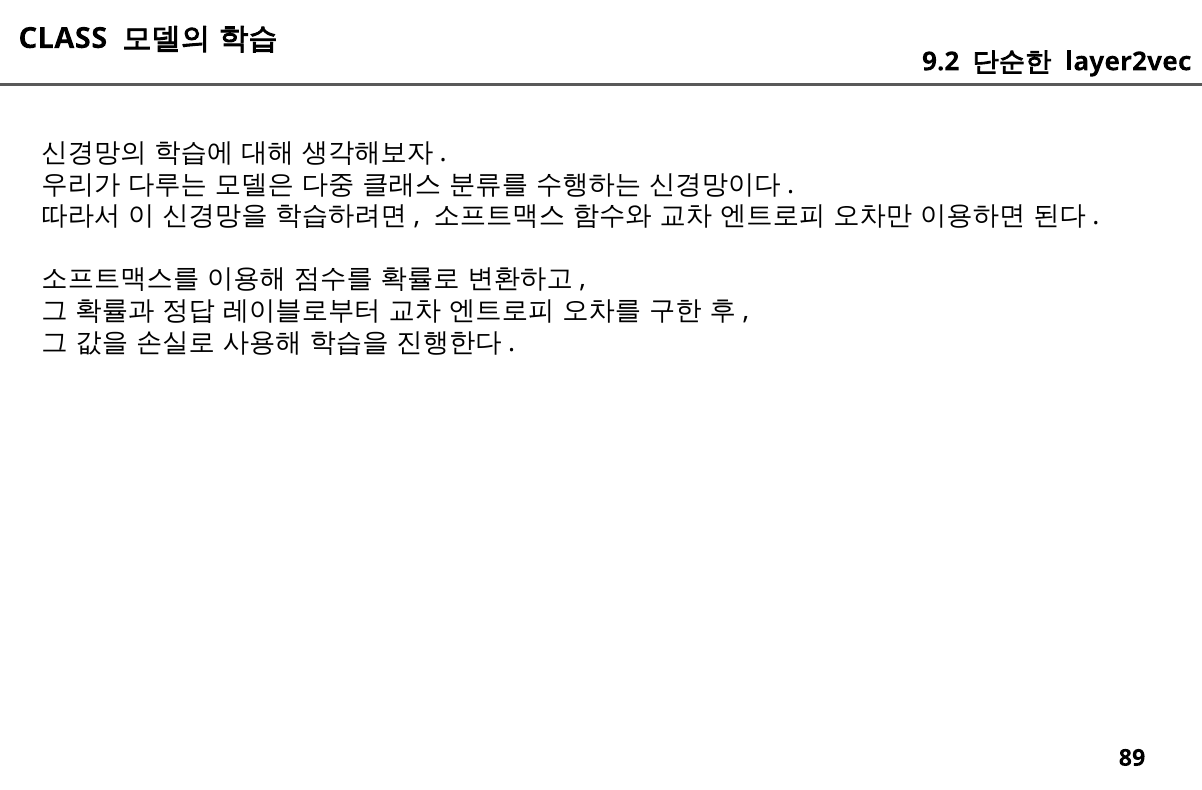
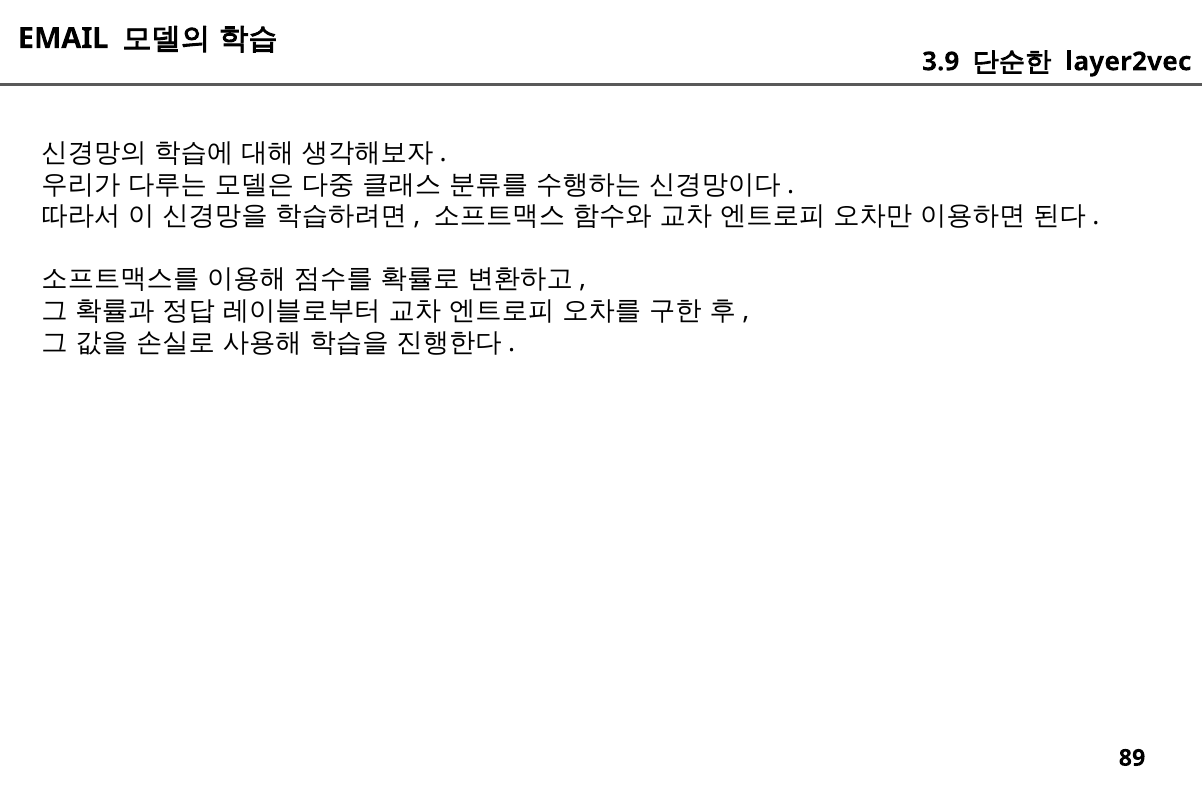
CLASS: CLASS -> EMAIL
9.2: 9.2 -> 3.9
